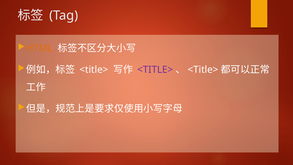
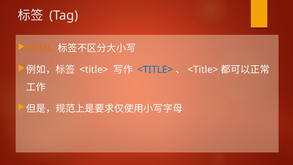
<TITLE> at (155, 70) colour: purple -> blue
